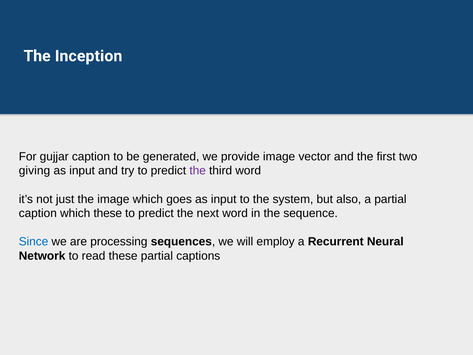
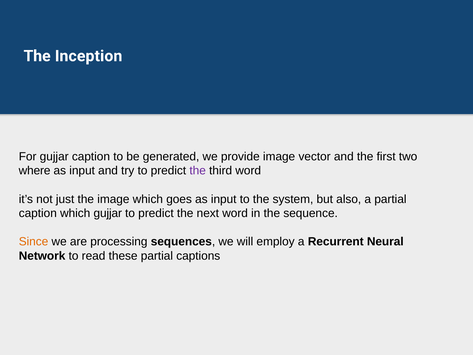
giving: giving -> where
which these: these -> gujjar
Since colour: blue -> orange
